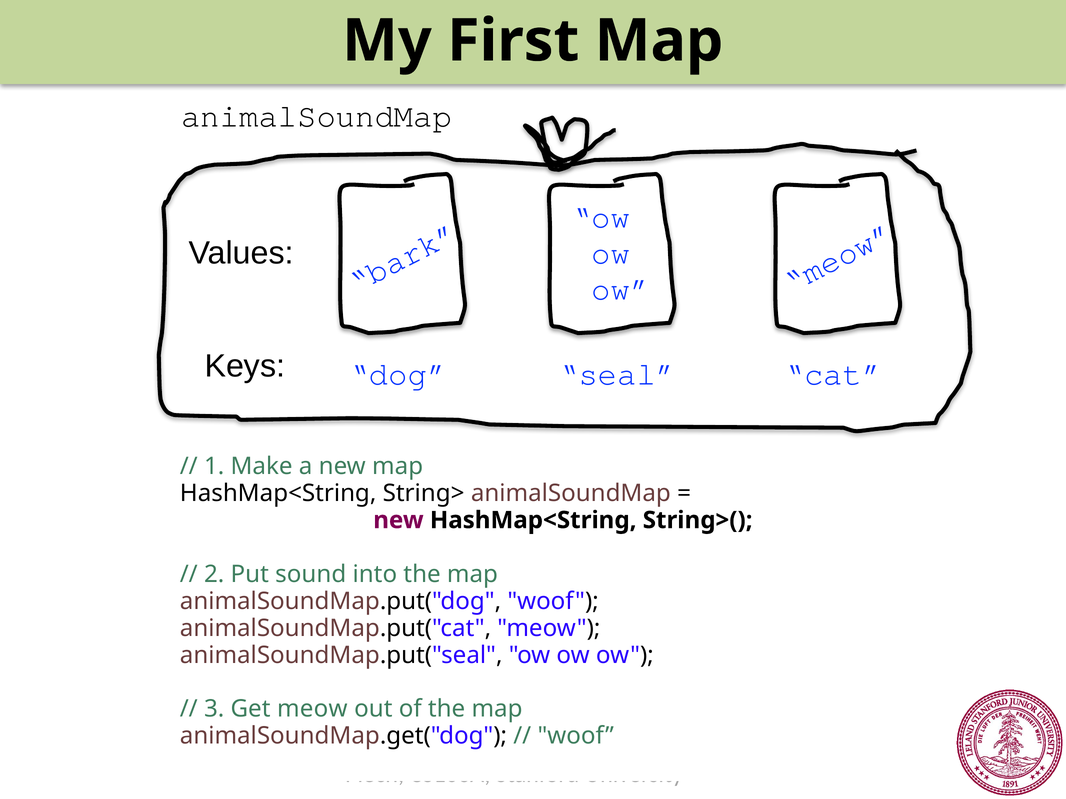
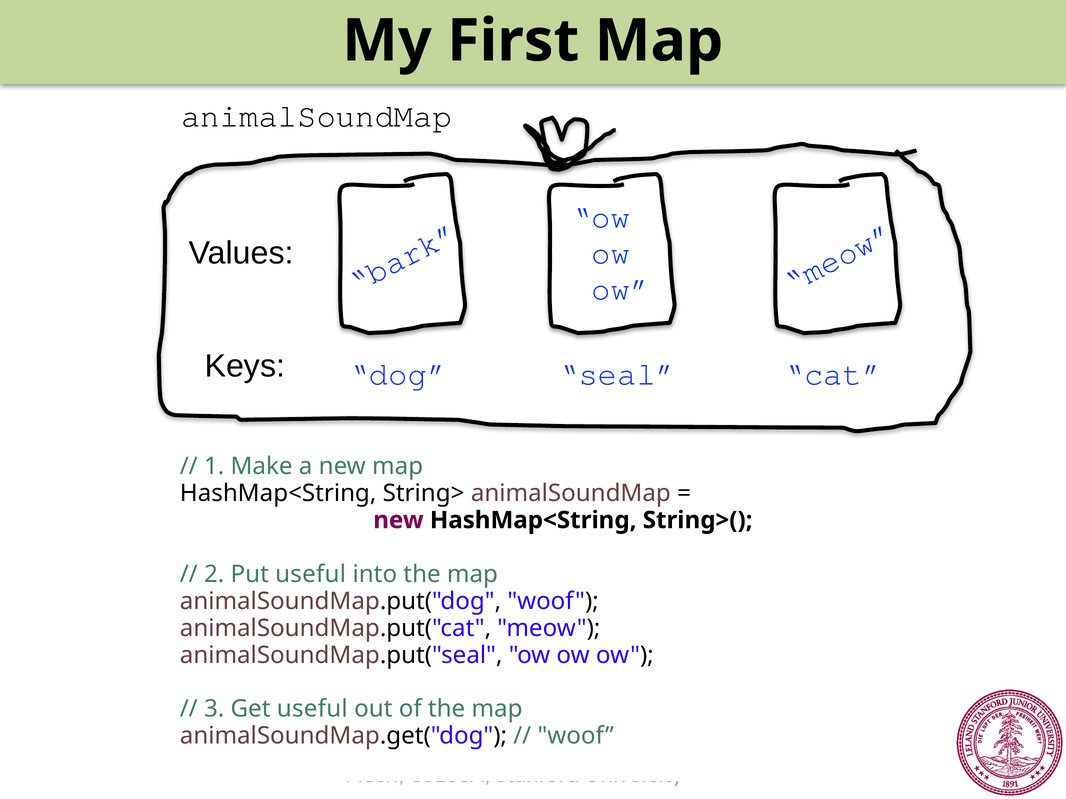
Put sound: sound -> useful
Get meow: meow -> useful
